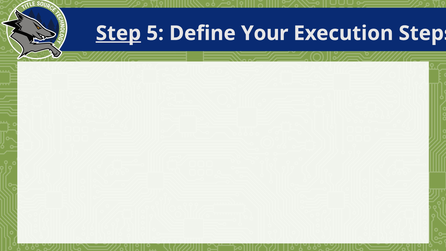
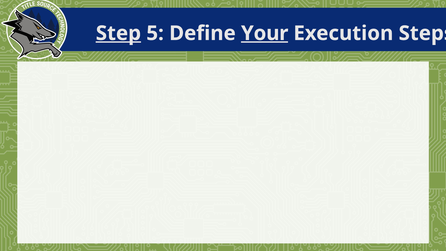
Your underline: none -> present
